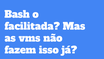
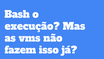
facilitada: facilitada -> execução
